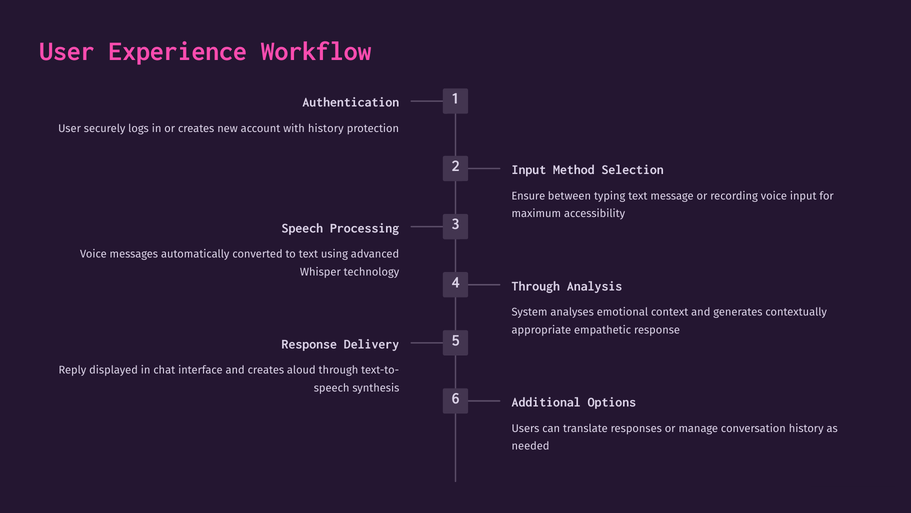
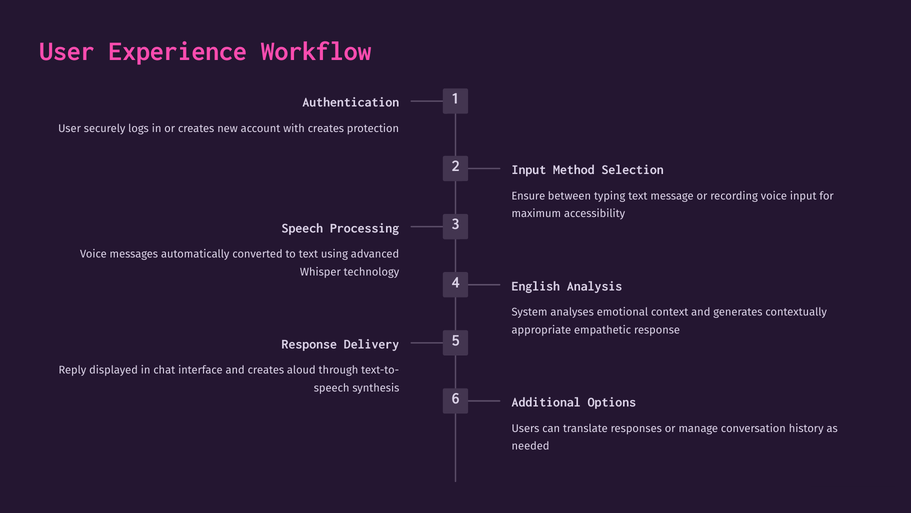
with history: history -> creates
4 Through: Through -> English
